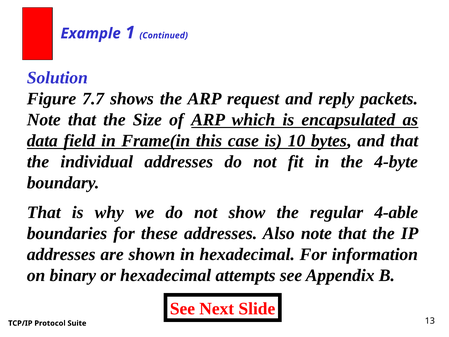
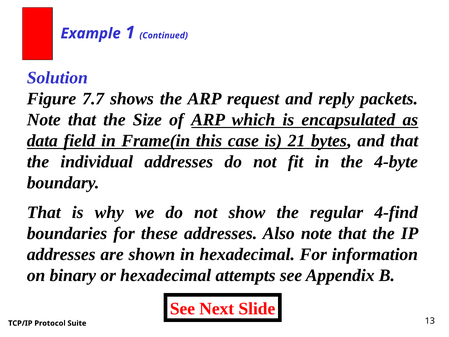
10: 10 -> 21
4-able: 4-able -> 4-find
